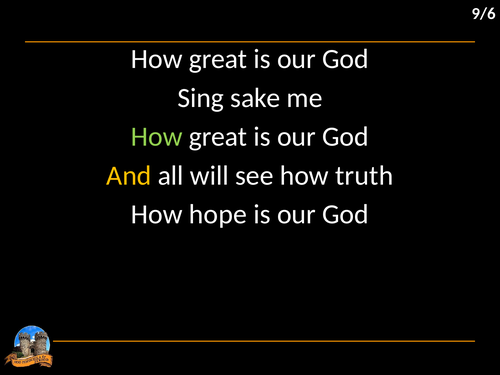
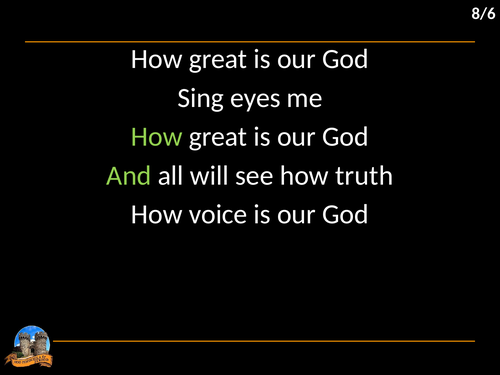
9/6: 9/6 -> 8/6
sake: sake -> eyes
And colour: yellow -> light green
hope: hope -> voice
